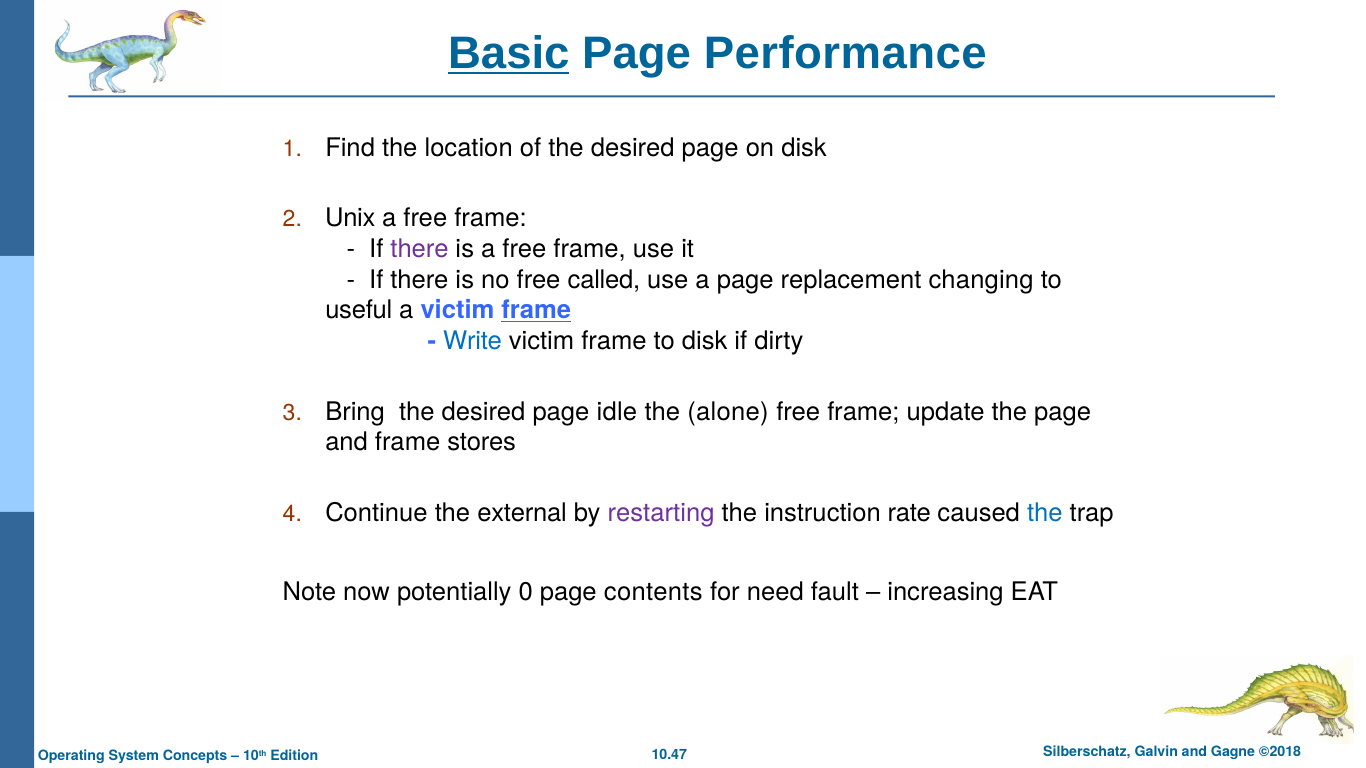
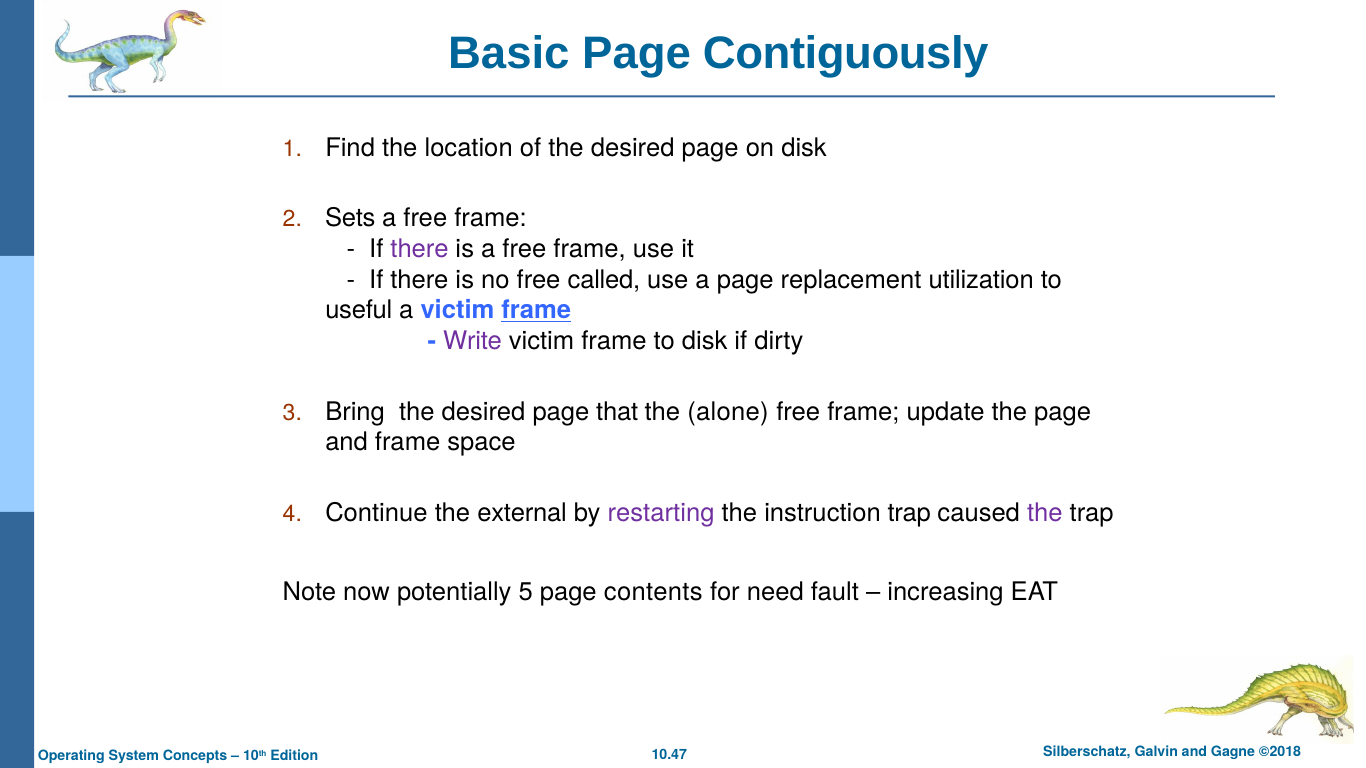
Basic underline: present -> none
Performance: Performance -> Contiguously
Unix: Unix -> Sets
changing: changing -> utilization
Write colour: blue -> purple
idle: idle -> that
stores: stores -> space
instruction rate: rate -> trap
the at (1045, 513) colour: blue -> purple
0: 0 -> 5
